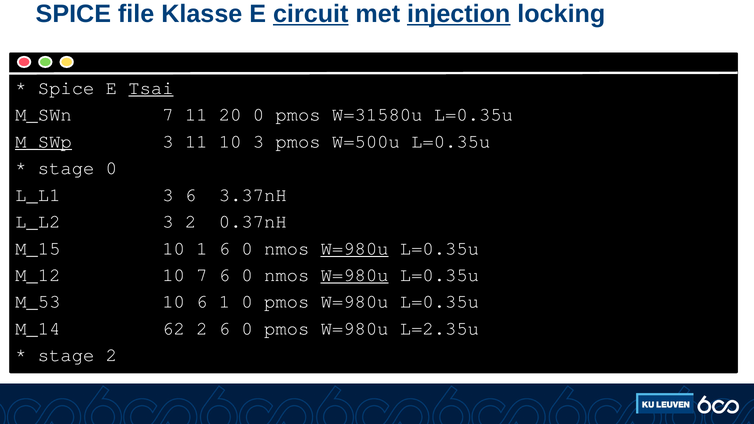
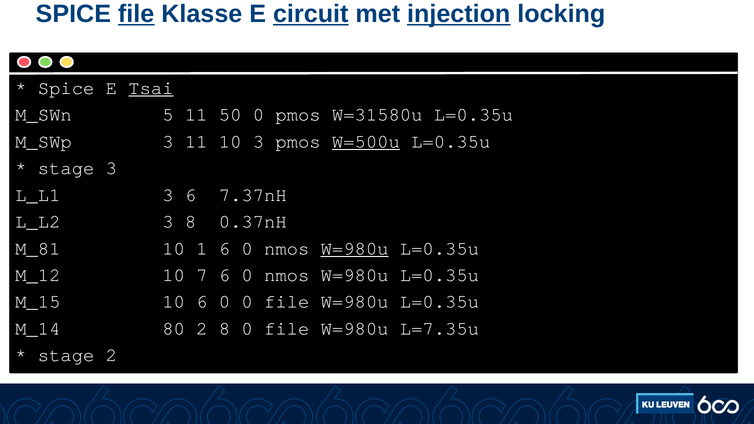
file at (136, 14) underline: none -> present
M_SWn 7: 7 -> 5
20: 20 -> 50
M_SWp underline: present -> none
W=500u underline: none -> present
stage 0: 0 -> 3
3.37nH: 3.37nH -> 7.37nH
3 2: 2 -> 8
M_15: M_15 -> M_81
W=980u at (355, 275) underline: present -> none
M_53: M_53 -> M_15
10 6 1: 1 -> 0
pmos at (287, 302): pmos -> file
62: 62 -> 80
2 6: 6 -> 8
pmos at (287, 329): pmos -> file
L=2.35u: L=2.35u -> L=7.35u
